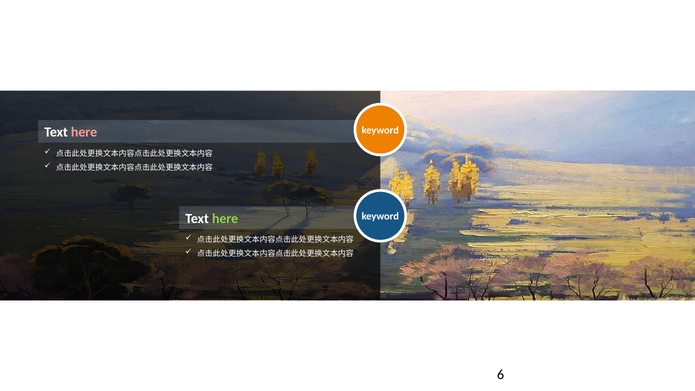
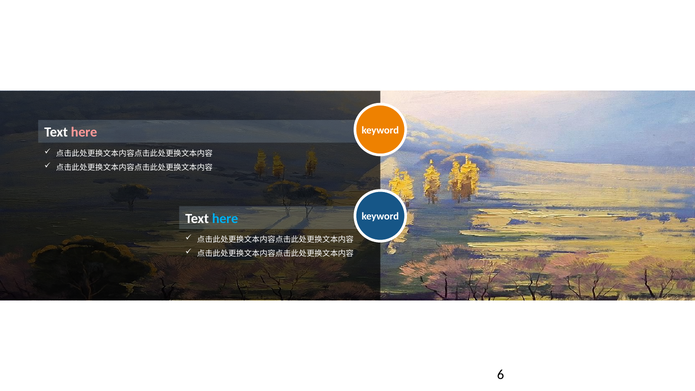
here at (225, 219) colour: light green -> light blue
